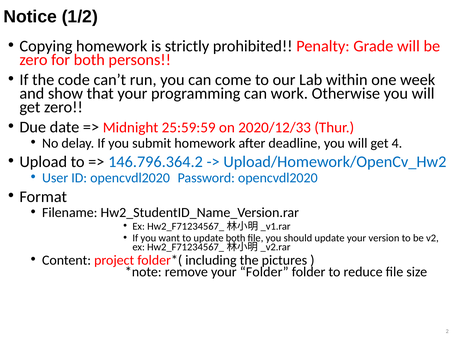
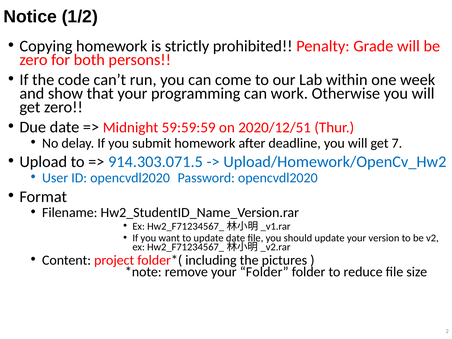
25:59:59: 25:59:59 -> 59:59:59
2020/12/33: 2020/12/33 -> 2020/12/51
4: 4 -> 7
146.796.364.2: 146.796.364.2 -> 914.303.071.5
update both: both -> date
